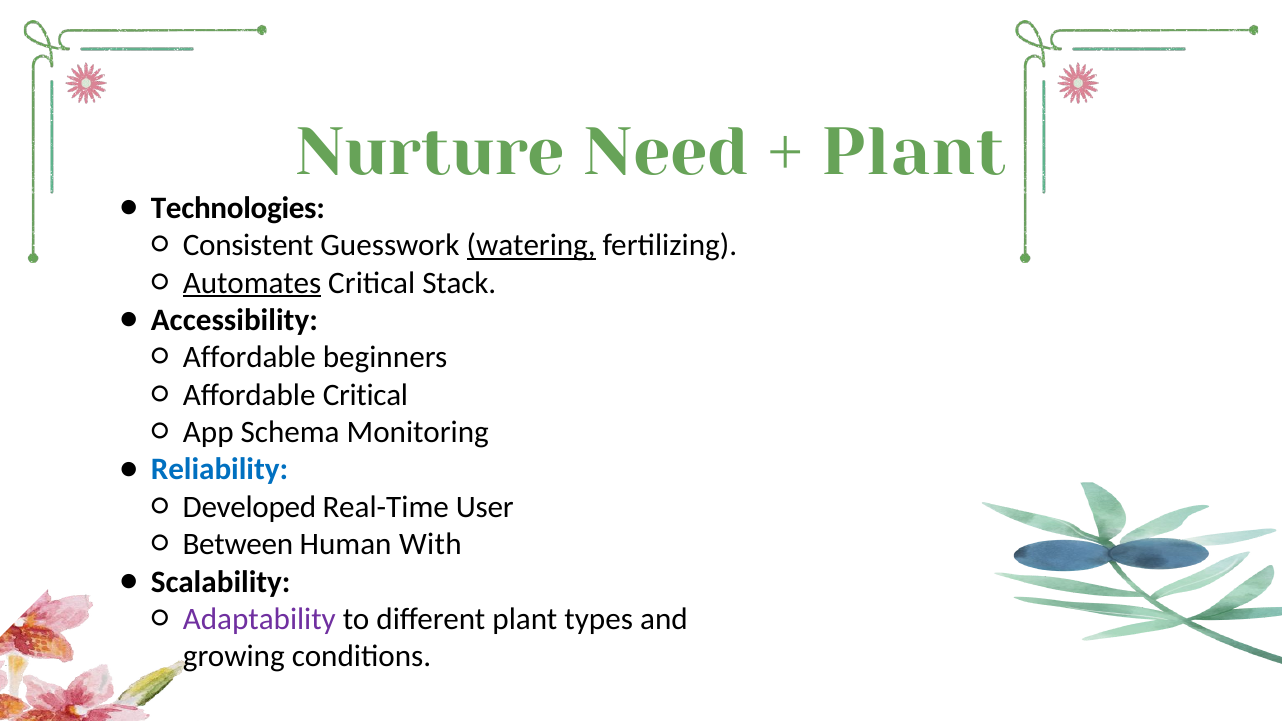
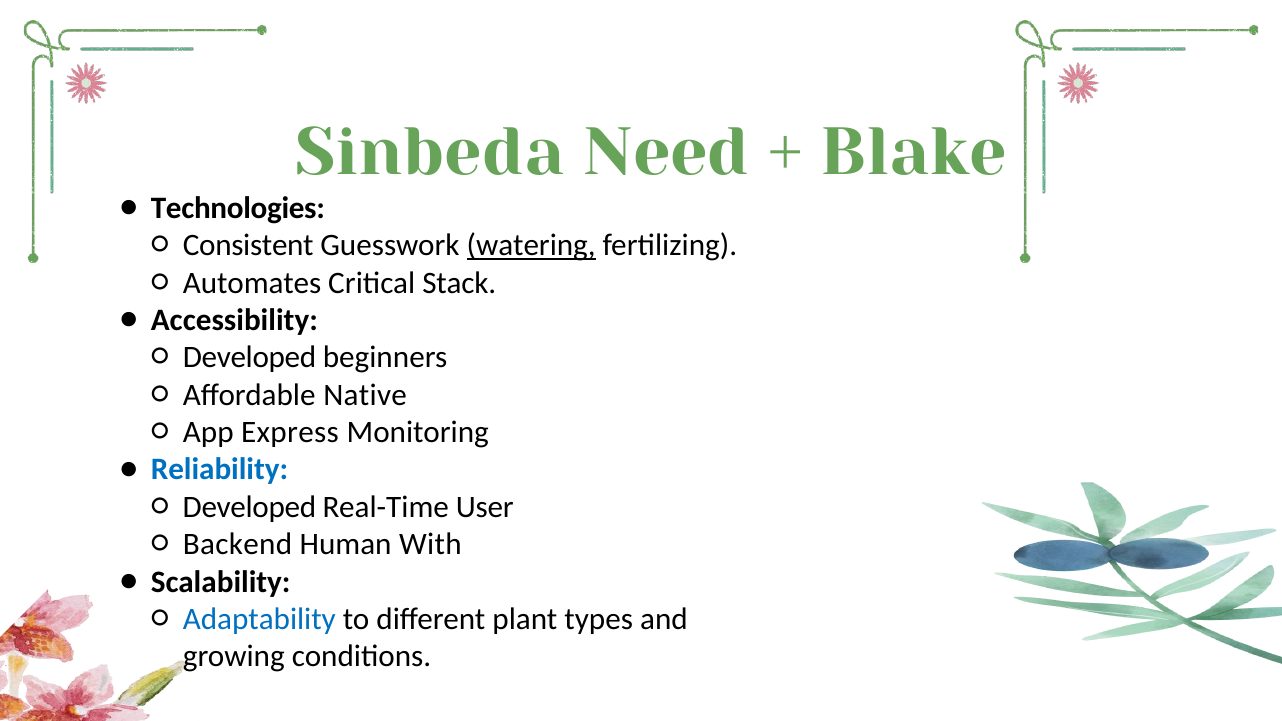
Nurture: Nurture -> Sinbeda
Plant at (914, 153): Plant -> Blake
Automates underline: present -> none
Affordable at (249, 358): Affordable -> Developed
Affordable Critical: Critical -> Native
Schema: Schema -> Express
Between: Between -> Backend
Adaptability colour: purple -> blue
